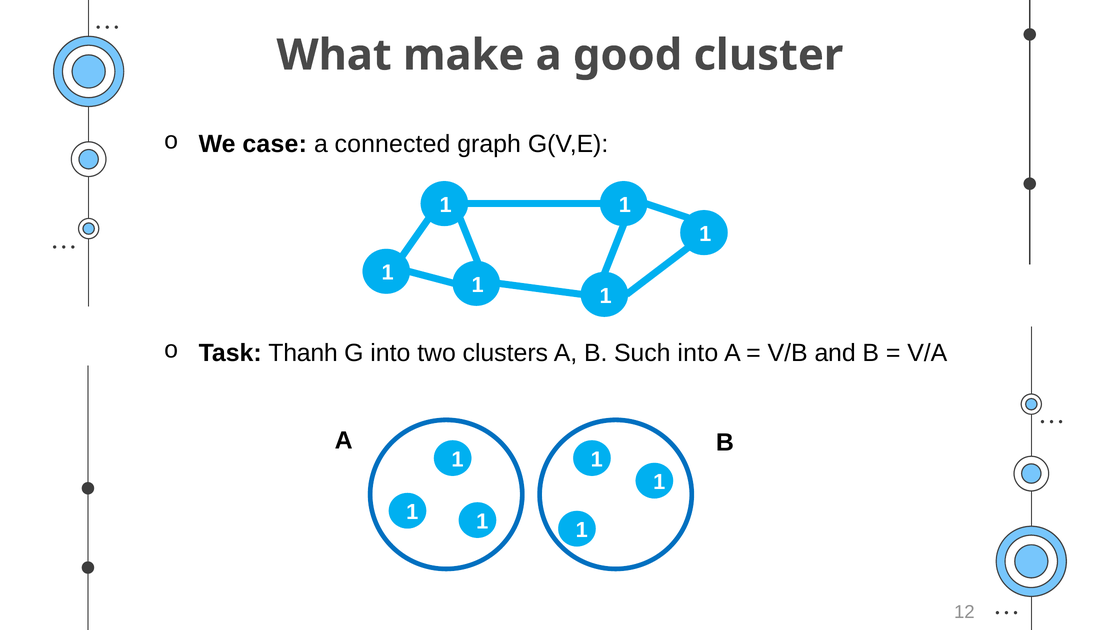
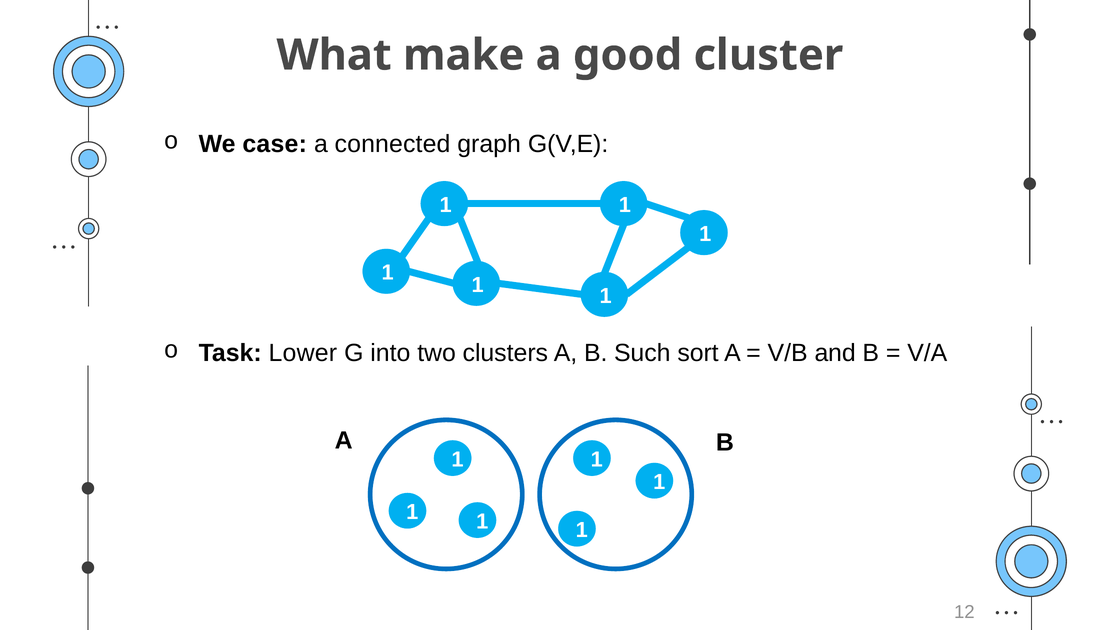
Thanh: Thanh -> Lower
Such into: into -> sort
